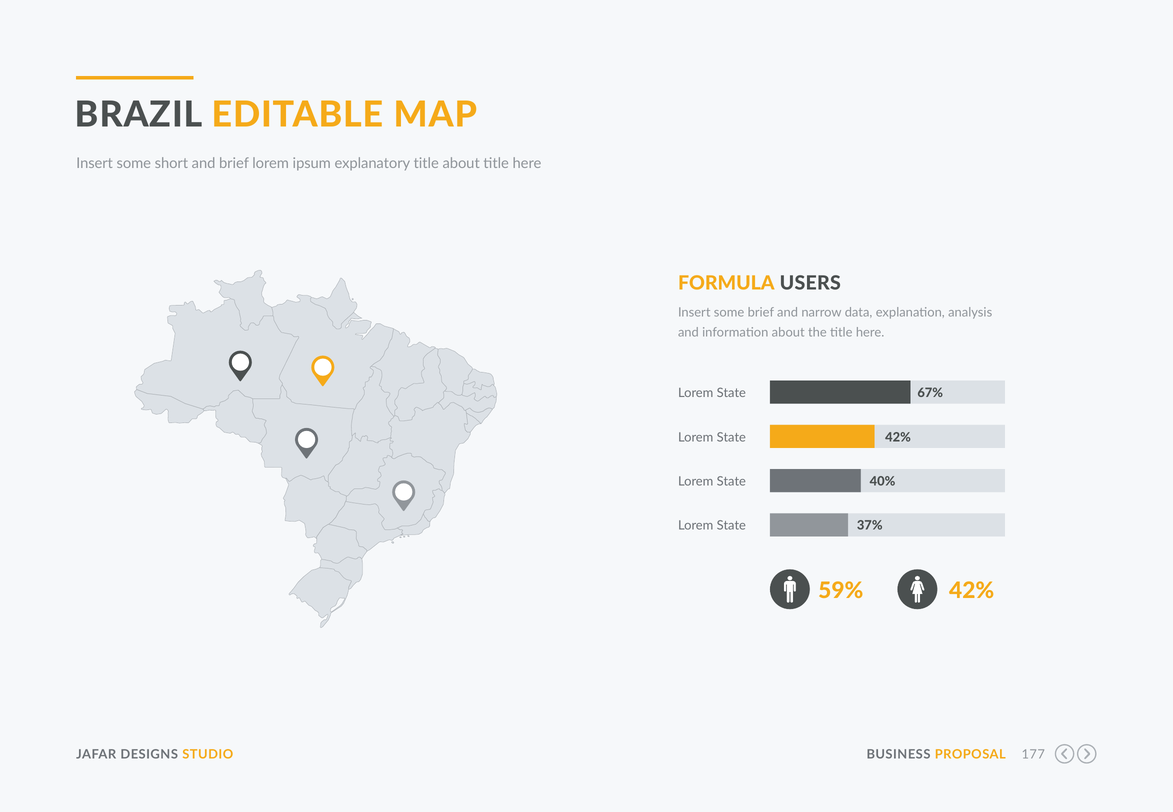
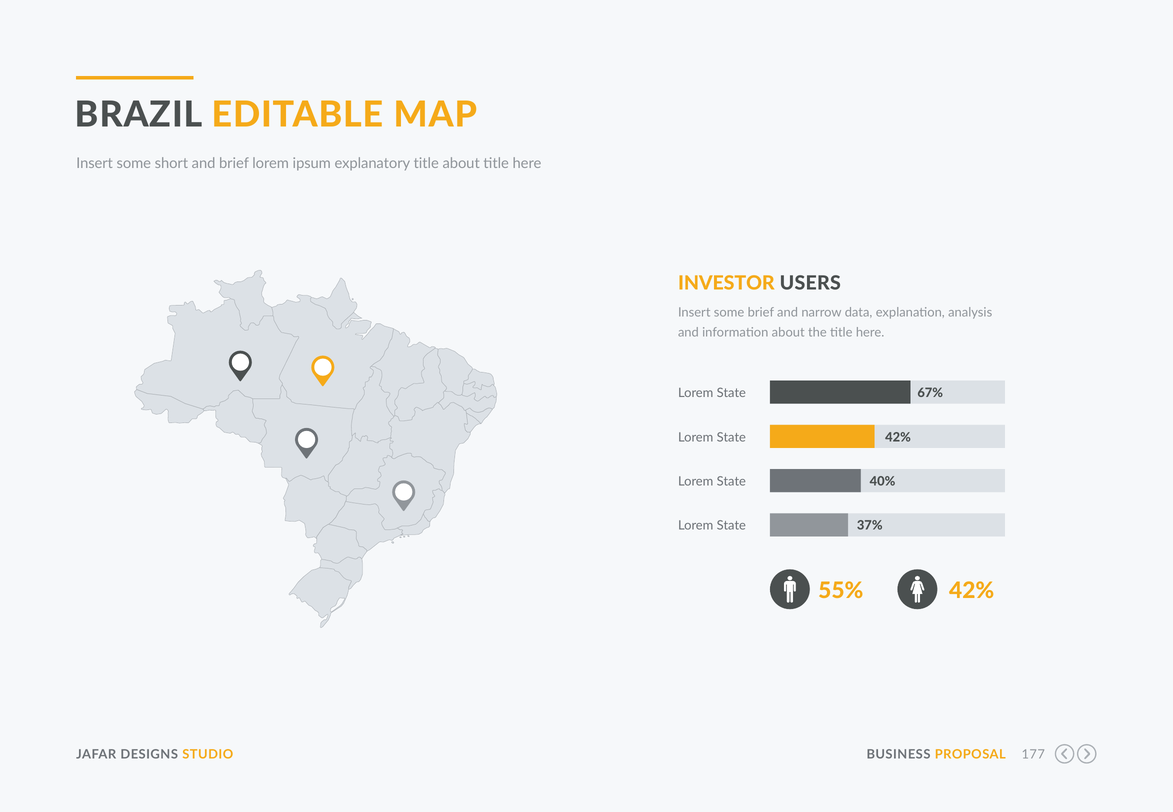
FORMULA: FORMULA -> INVESTOR
59%: 59% -> 55%
